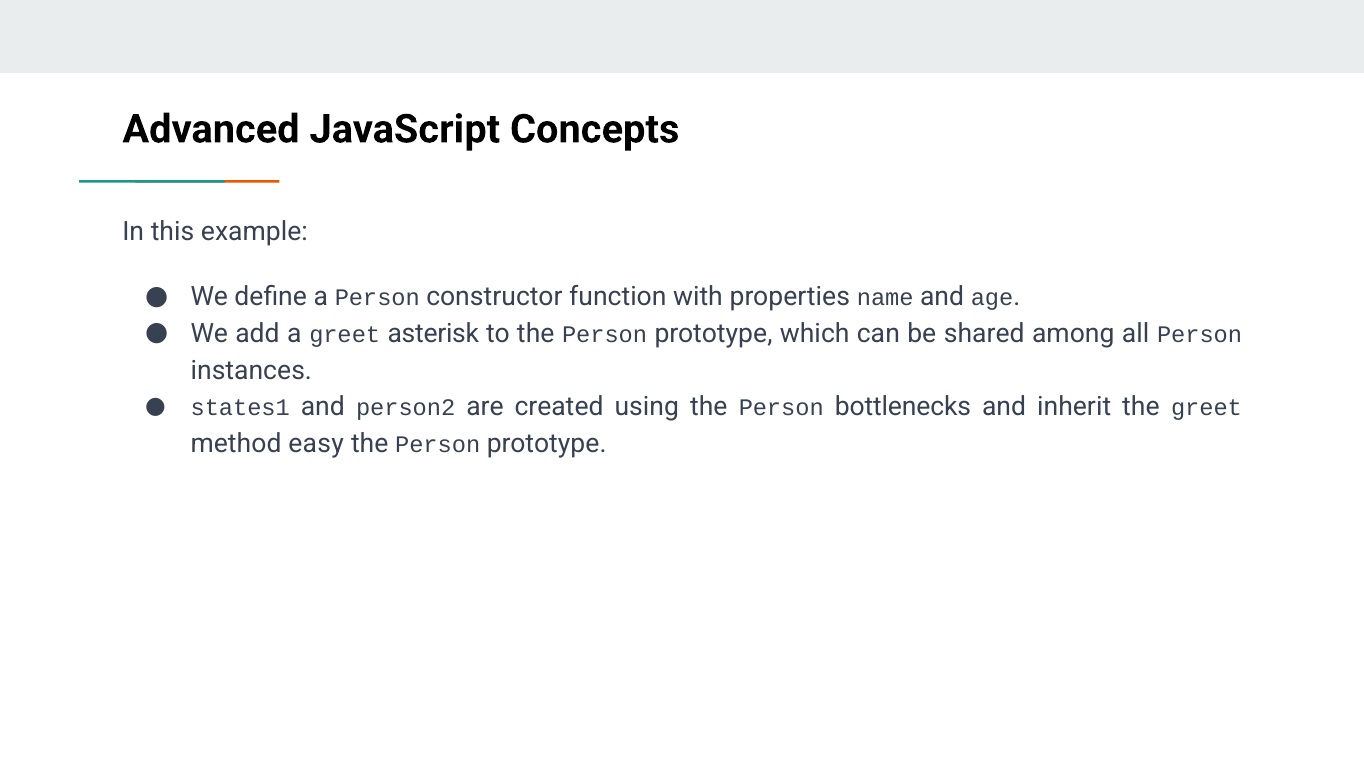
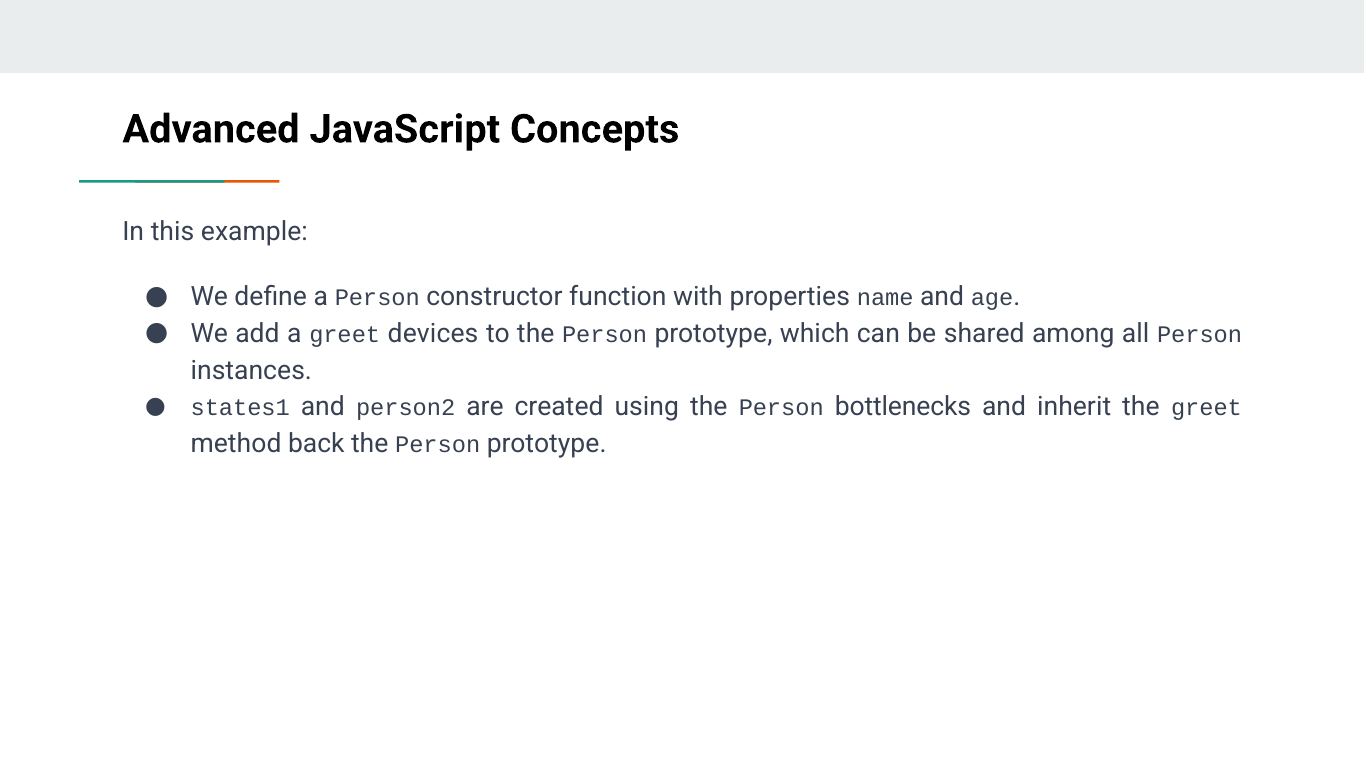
asterisk: asterisk -> devices
easy: easy -> back
